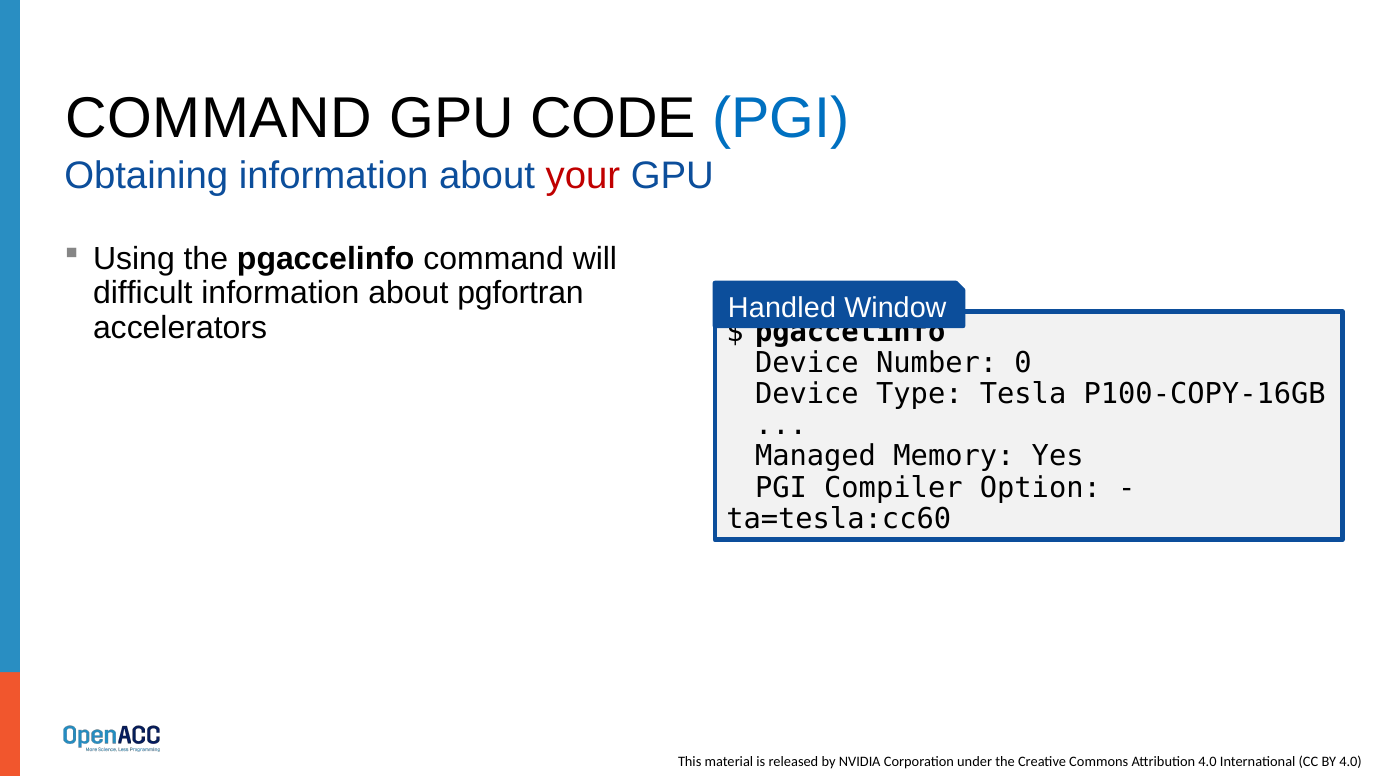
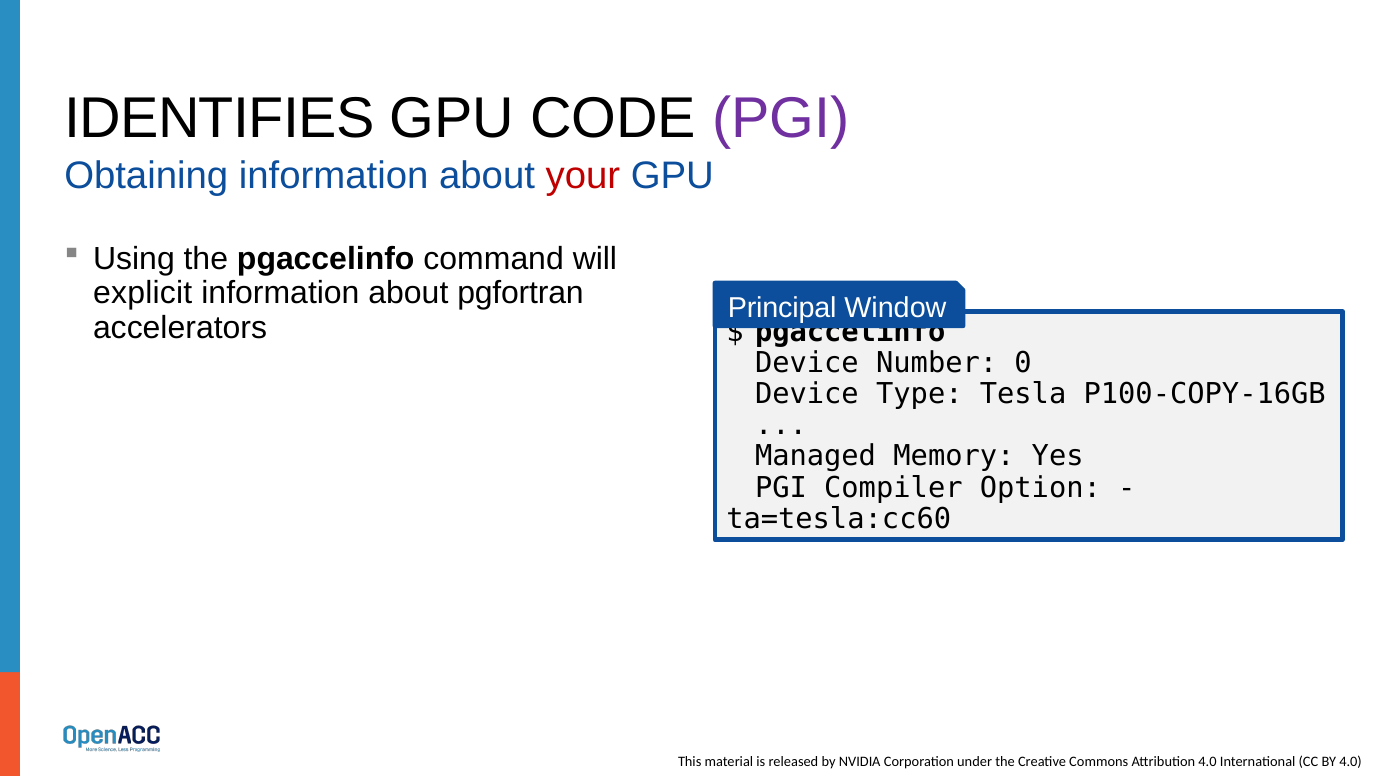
COMMAND at (219, 119): COMMAND -> IDENTIFIES
PGI at (781, 119) colour: blue -> purple
difficult: difficult -> explicit
Handled: Handled -> Principal
